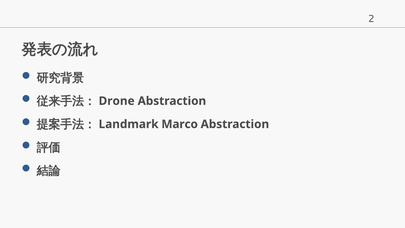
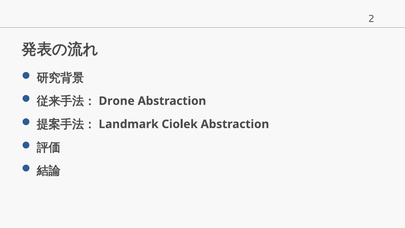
Marco: Marco -> Ciolek
